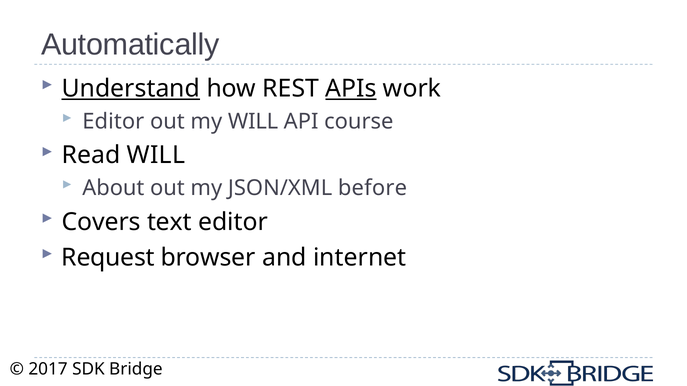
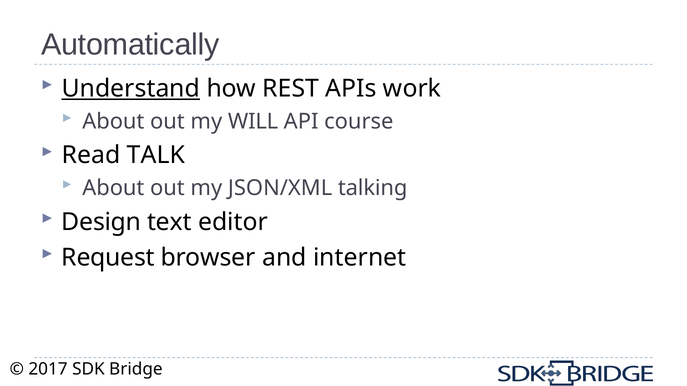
APIs underline: present -> none
Editor at (113, 121): Editor -> About
Read WILL: WILL -> TALK
before: before -> talking
Covers: Covers -> Design
